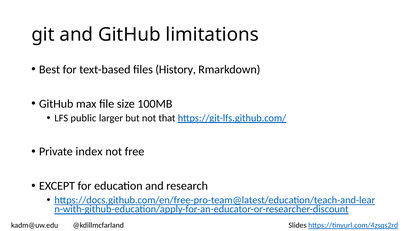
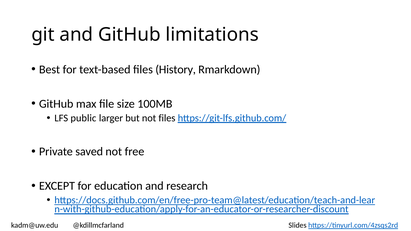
not that: that -> files
index: index -> saved
